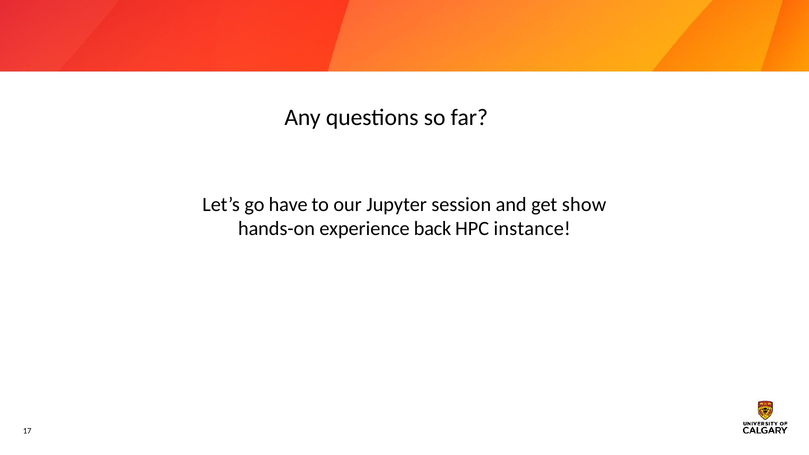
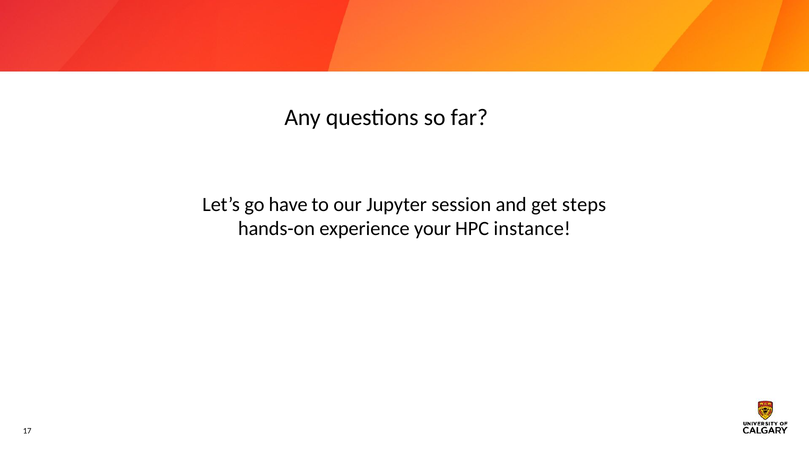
show: show -> steps
back: back -> your
